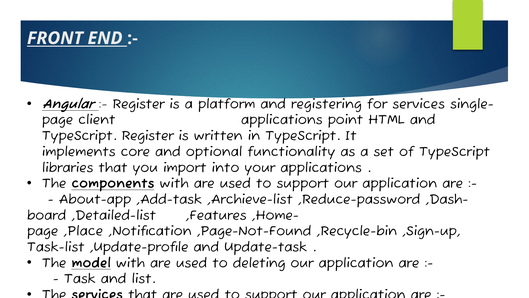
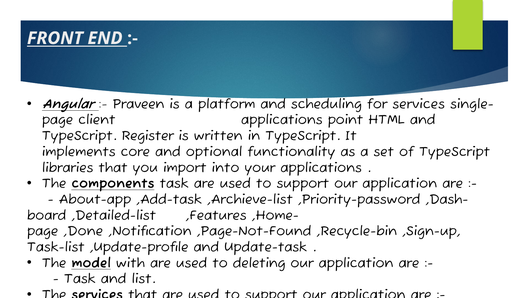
Register at (139, 104): Register -> Praveen
registering: registering -> scheduling
components with: with -> task
,Reduce-password: ,Reduce-password -> ,Priority-password
,Place: ,Place -> ,Done
